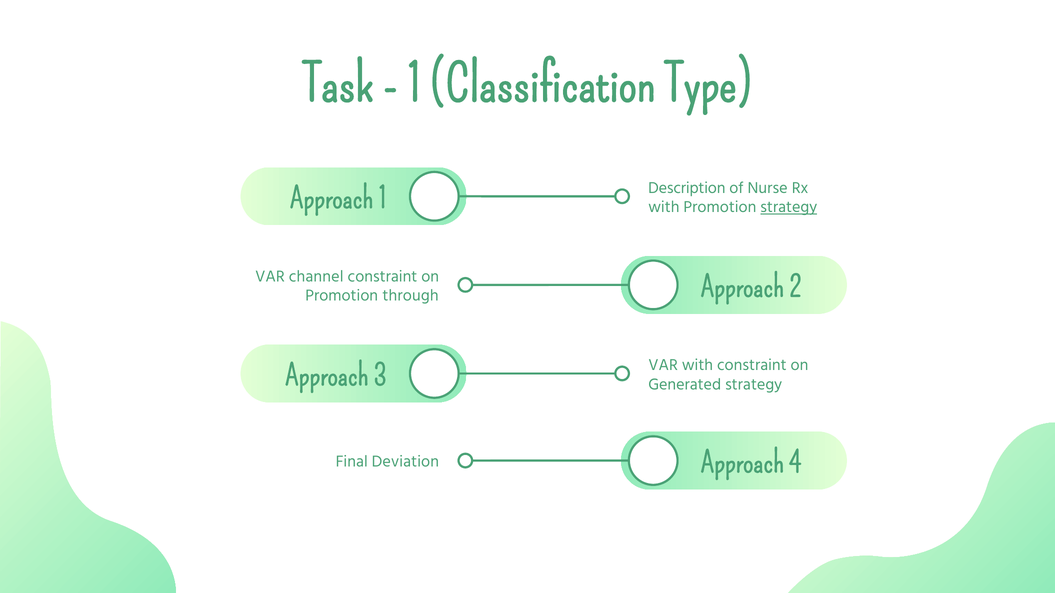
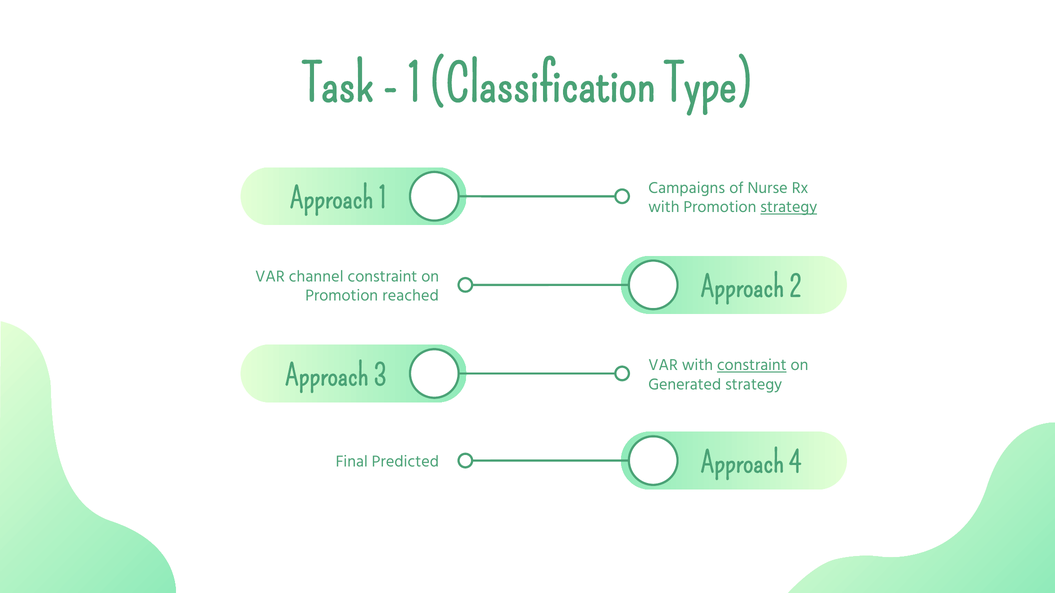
Description: Description -> Campaigns
through: through -> reached
constraint at (752, 365) underline: none -> present
Deviation: Deviation -> Predicted
